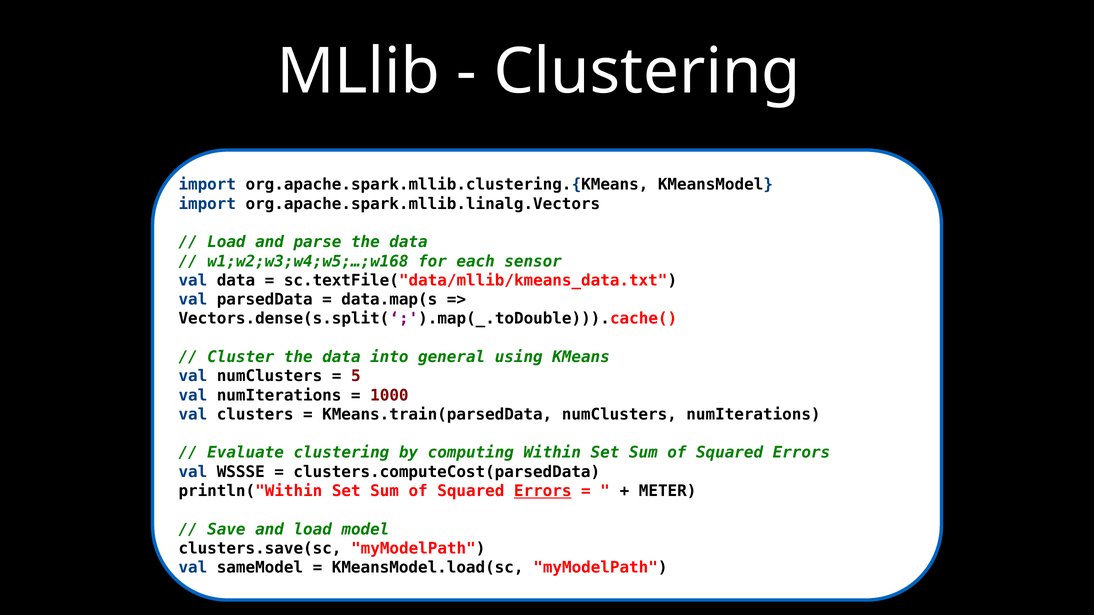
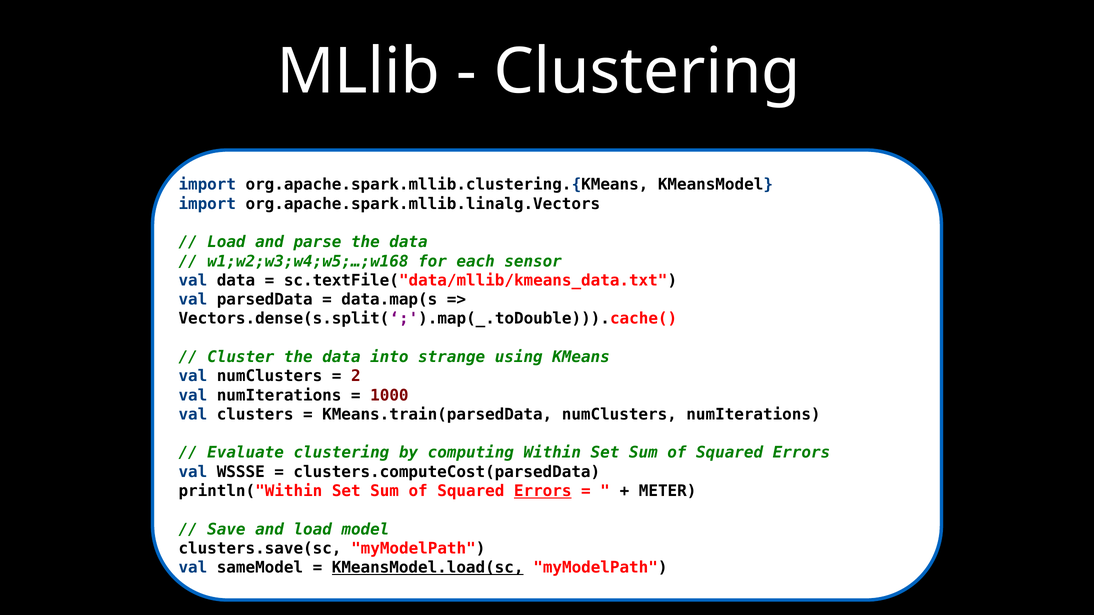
general: general -> strange
5: 5 -> 2
KMeansModel.load(sc underline: none -> present
